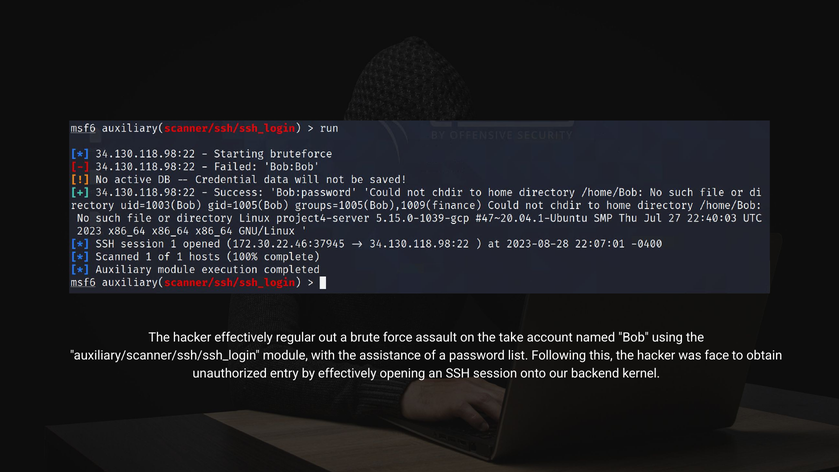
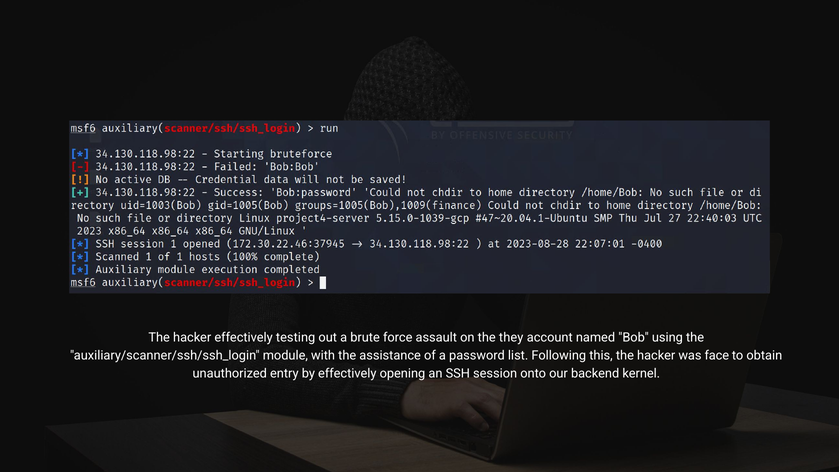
regular: regular -> testing
take: take -> they
